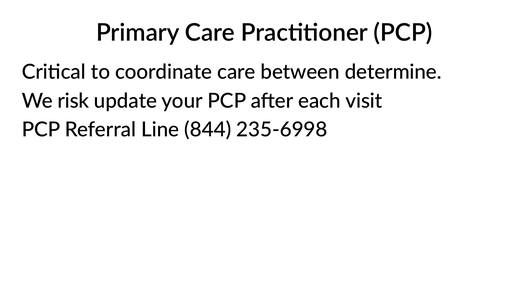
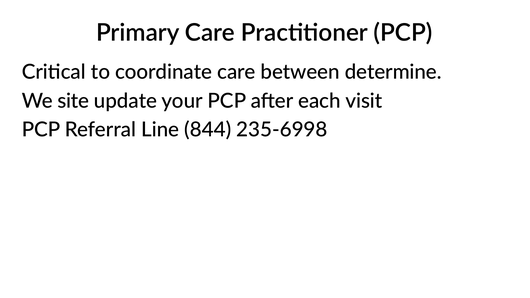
risk: risk -> site
